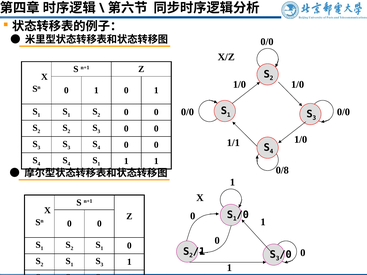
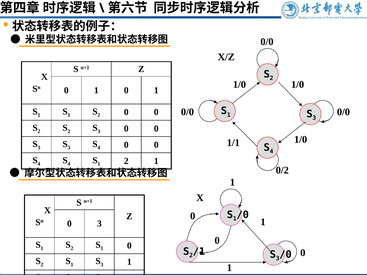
S 1 1: 1 -> 2
0/8: 0/8 -> 0/2
0 at (99, 224): 0 -> 3
